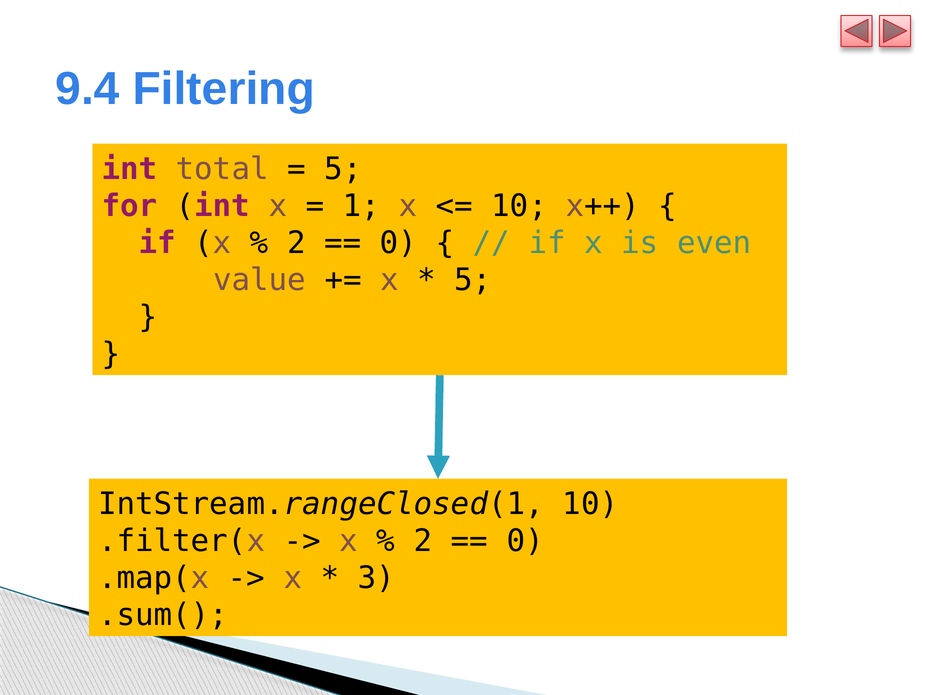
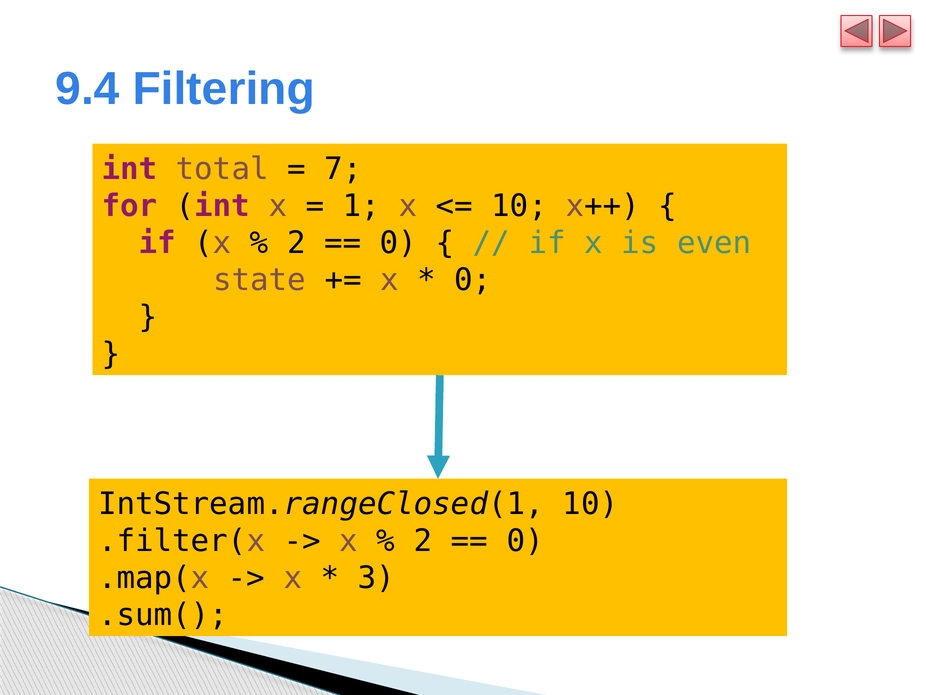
5 at (343, 169): 5 -> 7
value: value -> state
5 at (473, 280): 5 -> 0
